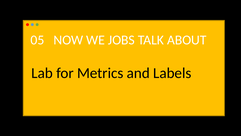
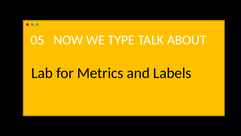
JOBS: JOBS -> TYPE
